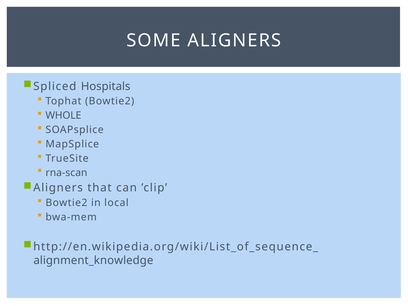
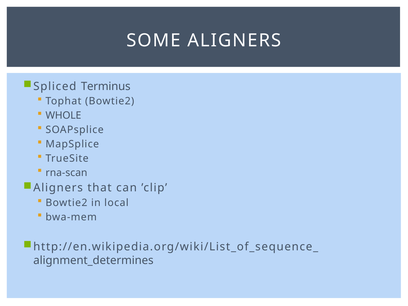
Hospitals: Hospitals -> Terminus
alignment_knowledge: alignment_knowledge -> alignment_determines
